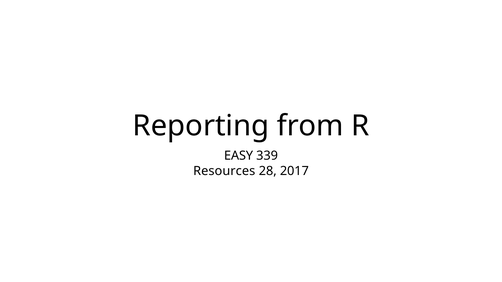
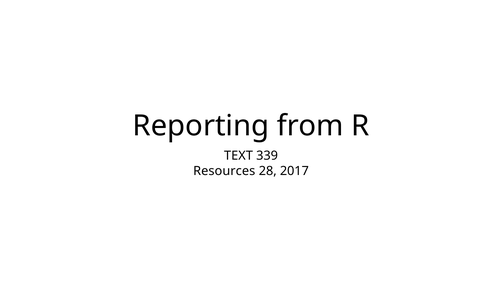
EASY: EASY -> TEXT
